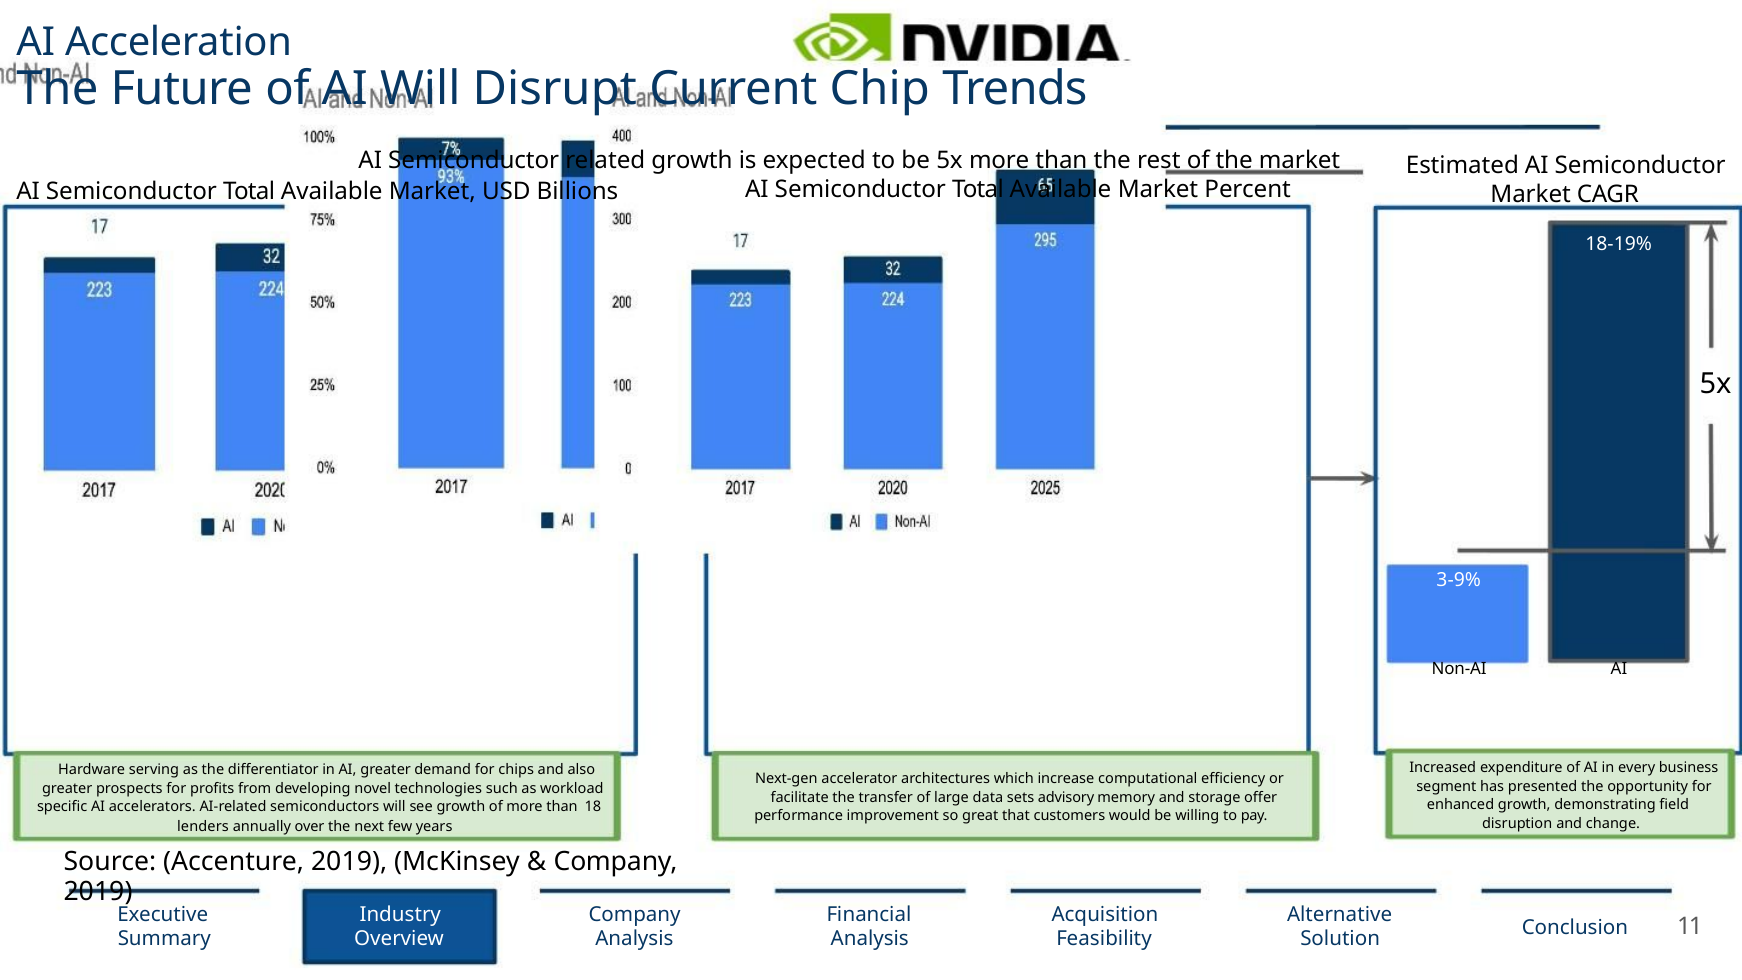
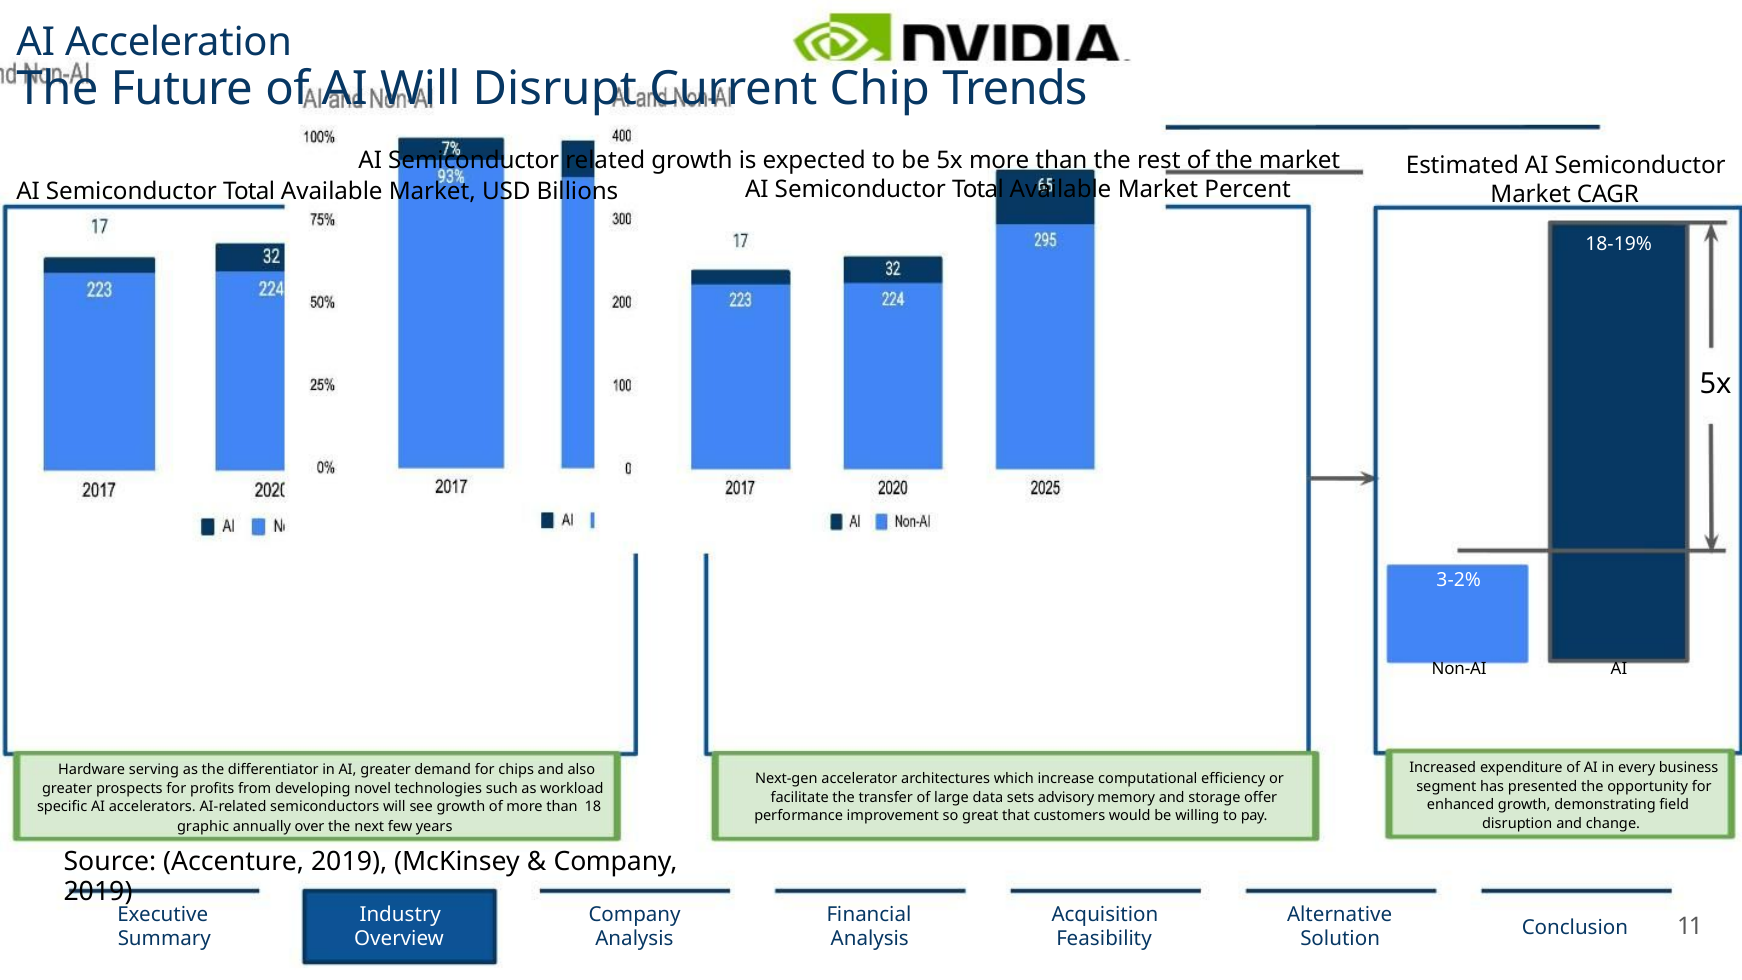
3-9%: 3-9% -> 3-2%
lenders: lenders -> graphic
